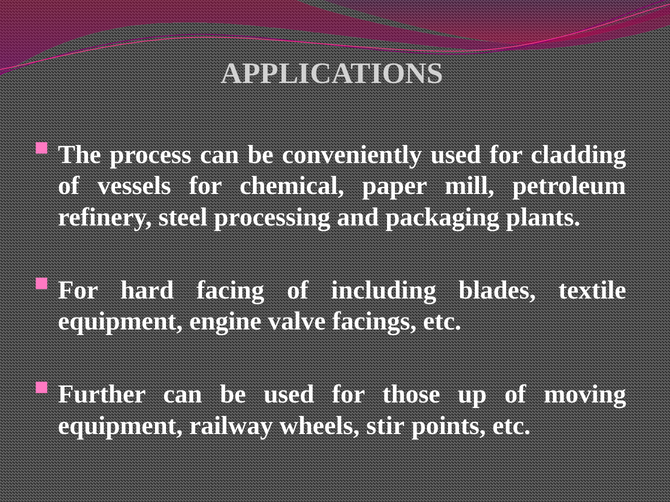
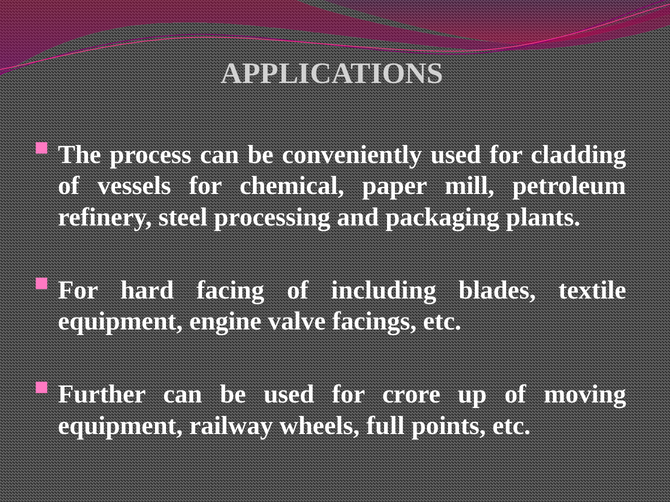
those: those -> crore
stir: stir -> full
